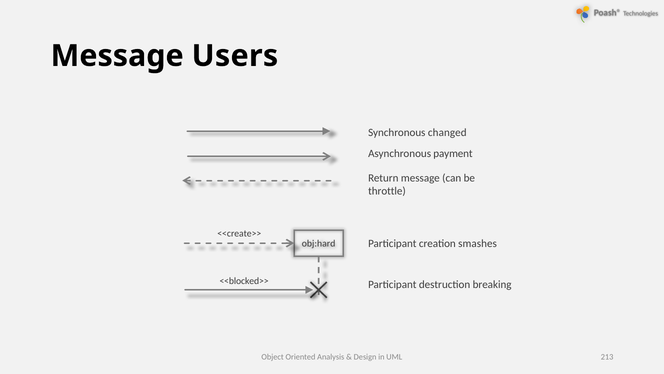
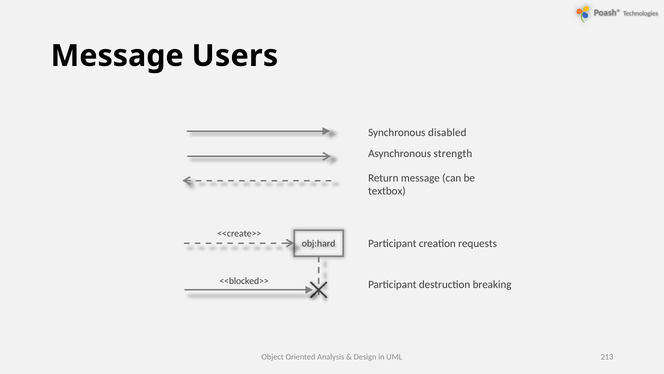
changed: changed -> disabled
payment: payment -> strength
throttle: throttle -> textbox
smashes: smashes -> requests
